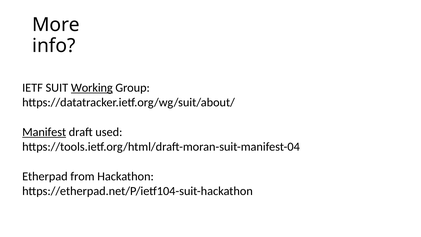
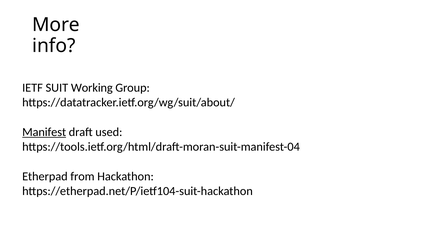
Working underline: present -> none
